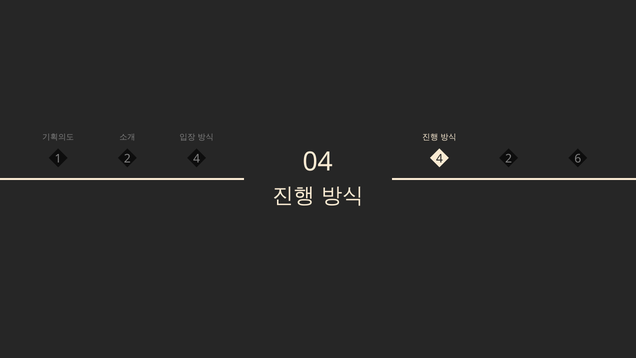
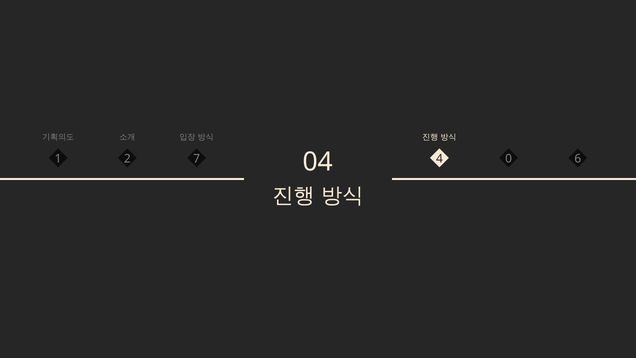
1 4: 4 -> 7
4 2: 2 -> 0
